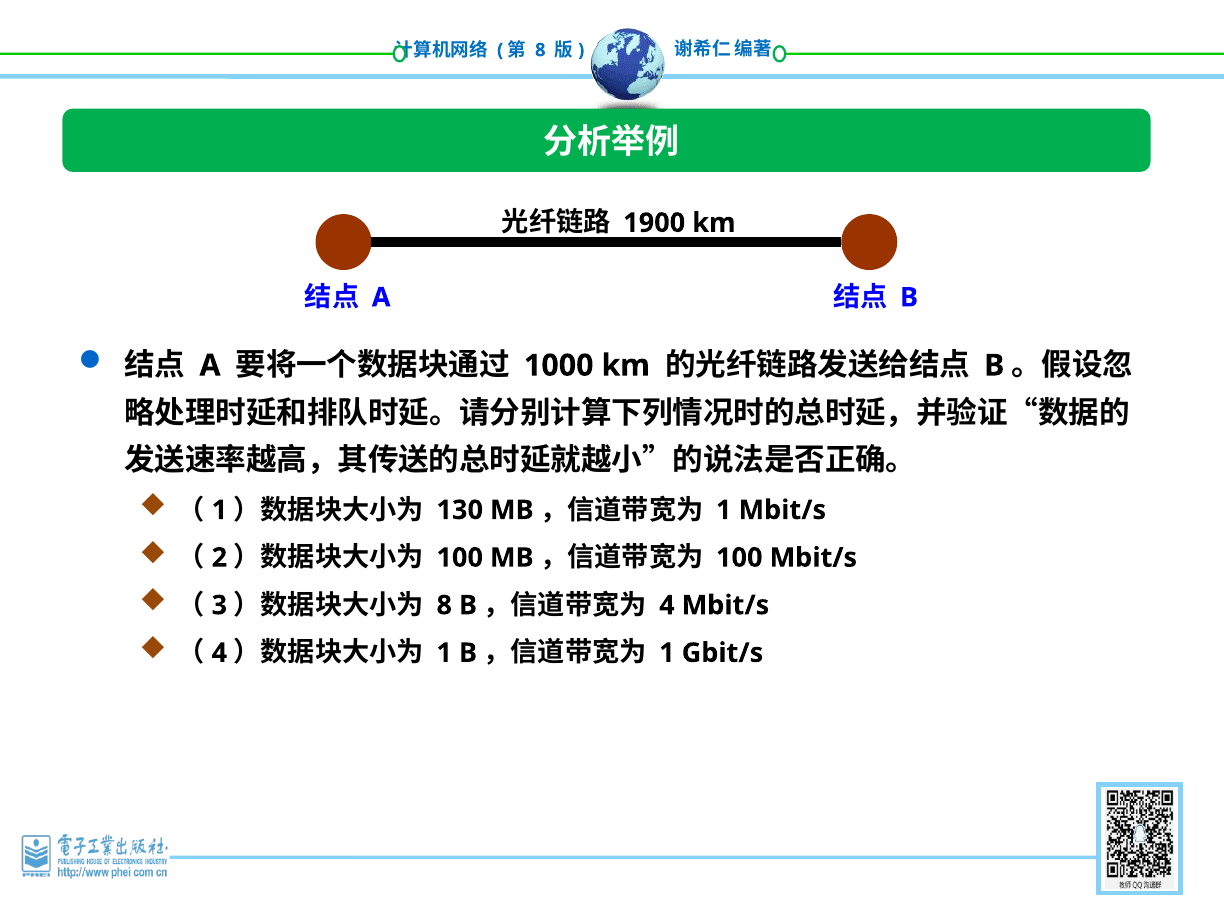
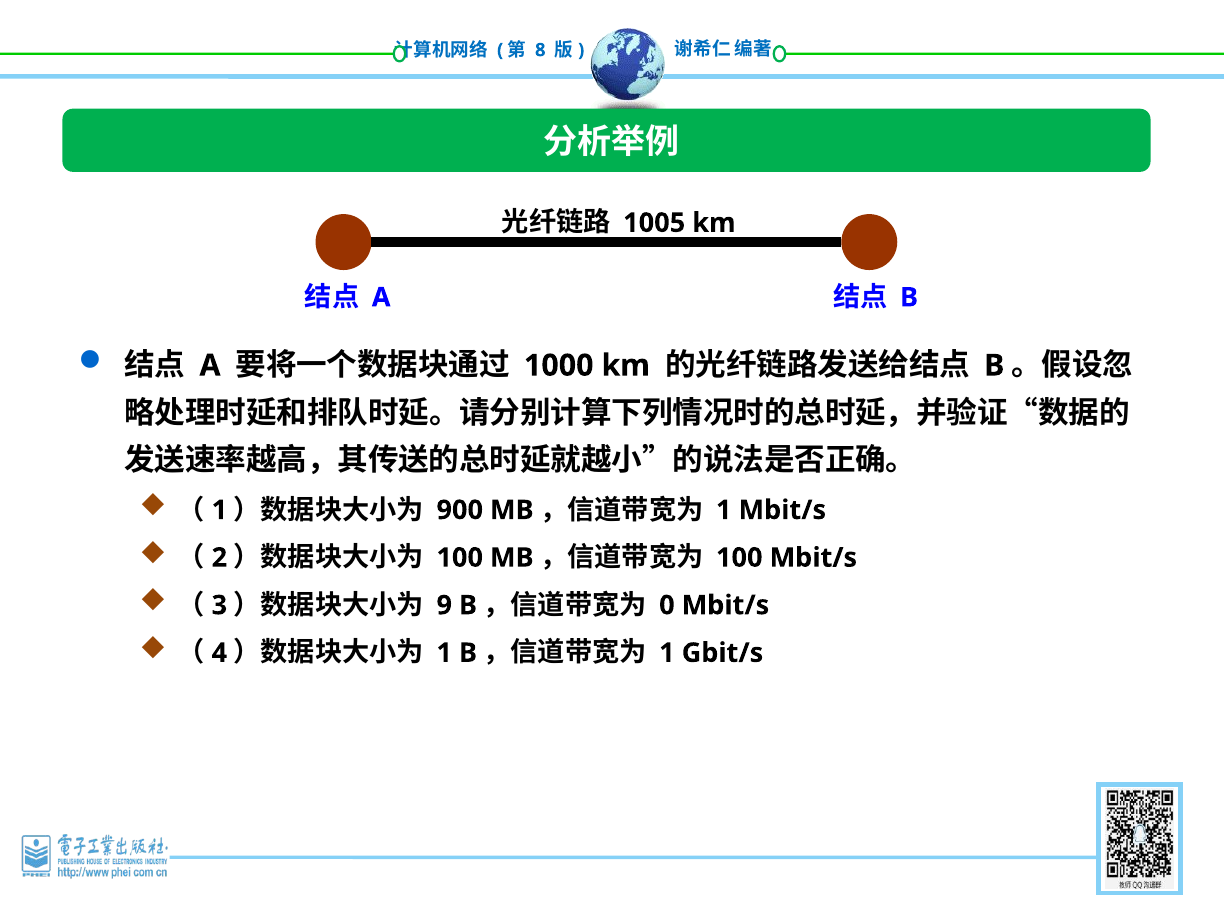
1900: 1900 -> 1005
130: 130 -> 900
8 at (444, 605): 8 -> 9
4 at (667, 605): 4 -> 0
